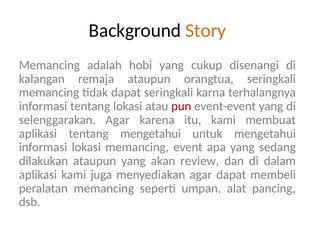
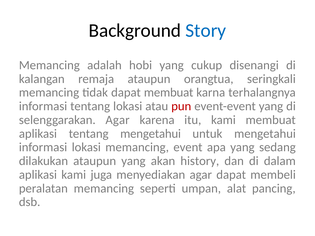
Story colour: orange -> blue
dapat seringkali: seringkali -> membuat
review: review -> history
